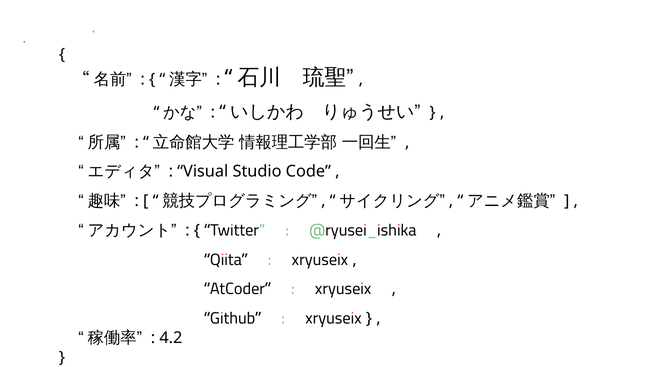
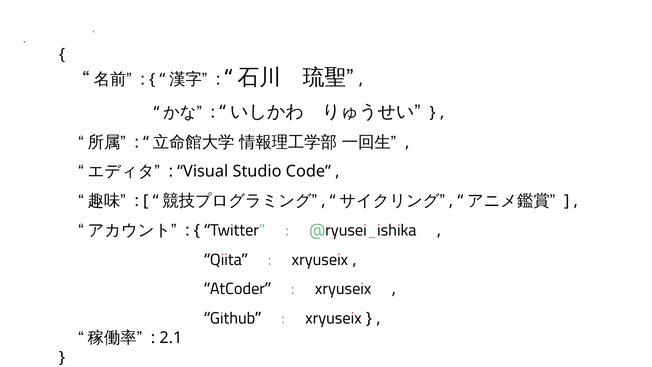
4.2: 4.2 -> 2.1
